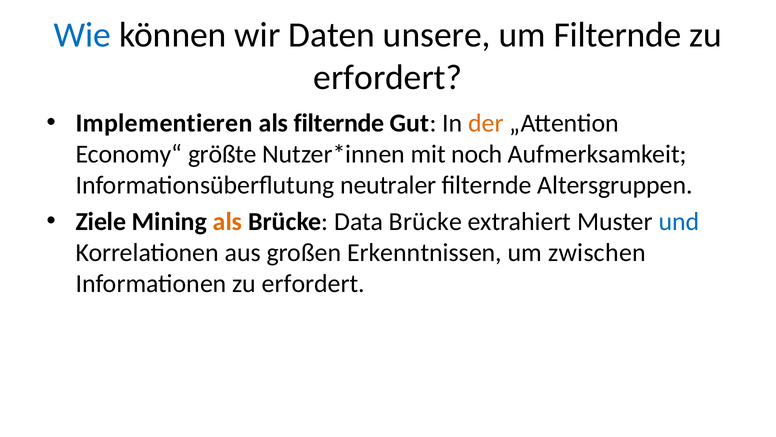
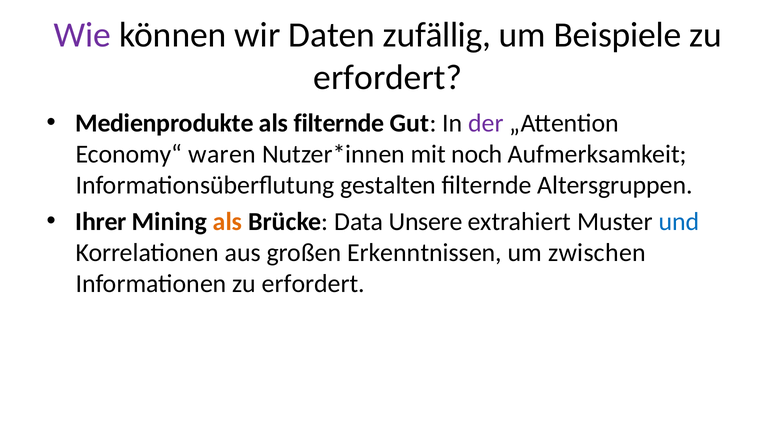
Wie colour: blue -> purple
unsere: unsere -> zufällig
um Filternde: Filternde -> Beispiele
Implementieren: Implementieren -> Medienprodukte
der colour: orange -> purple
größte: größte -> waren
neutraler: neutraler -> gestalten
Ziele: Ziele -> Ihrer
Data Brücke: Brücke -> Unsere
